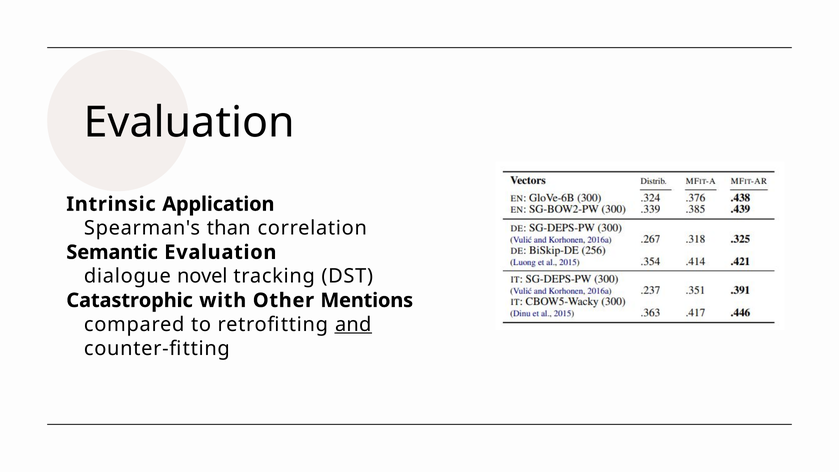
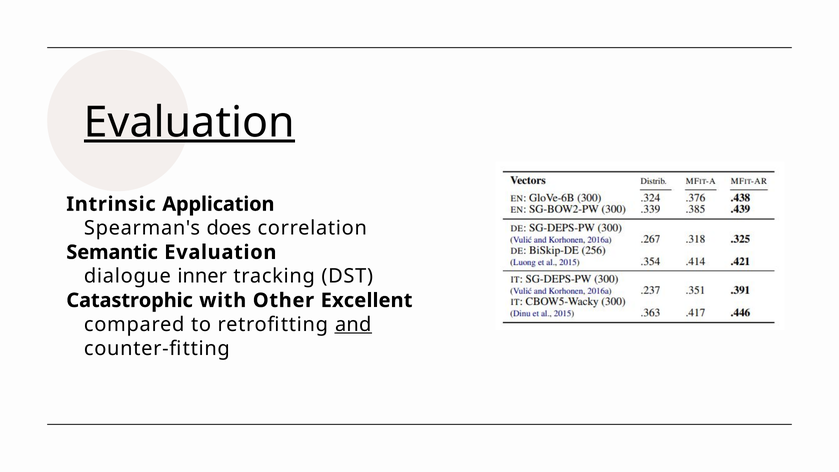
Evaluation at (189, 122) underline: none -> present
than: than -> does
novel: novel -> inner
Mentions: Mentions -> Excellent
